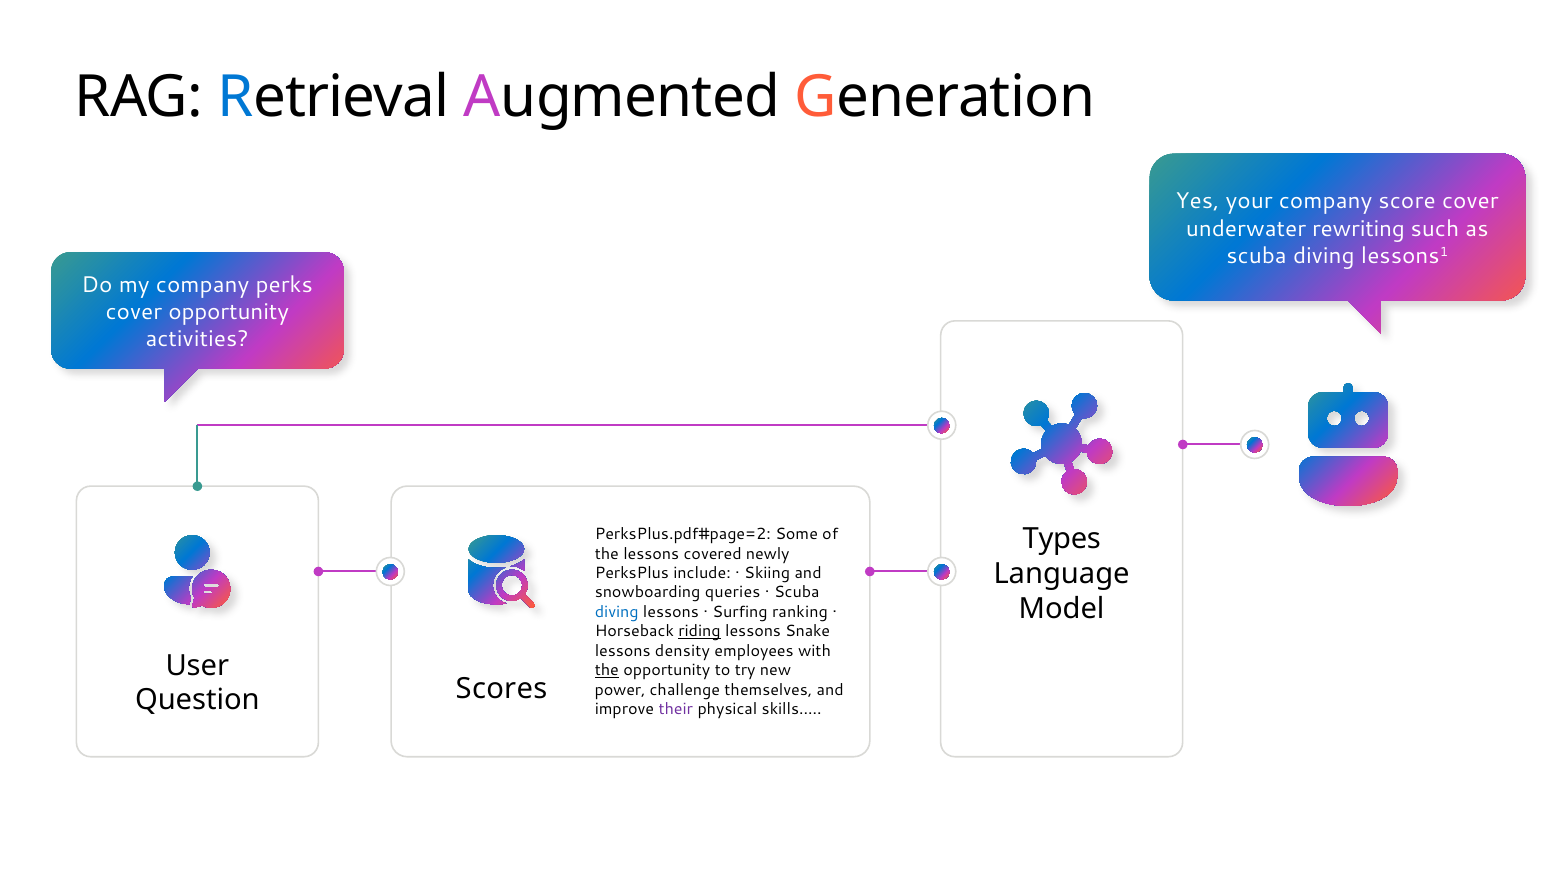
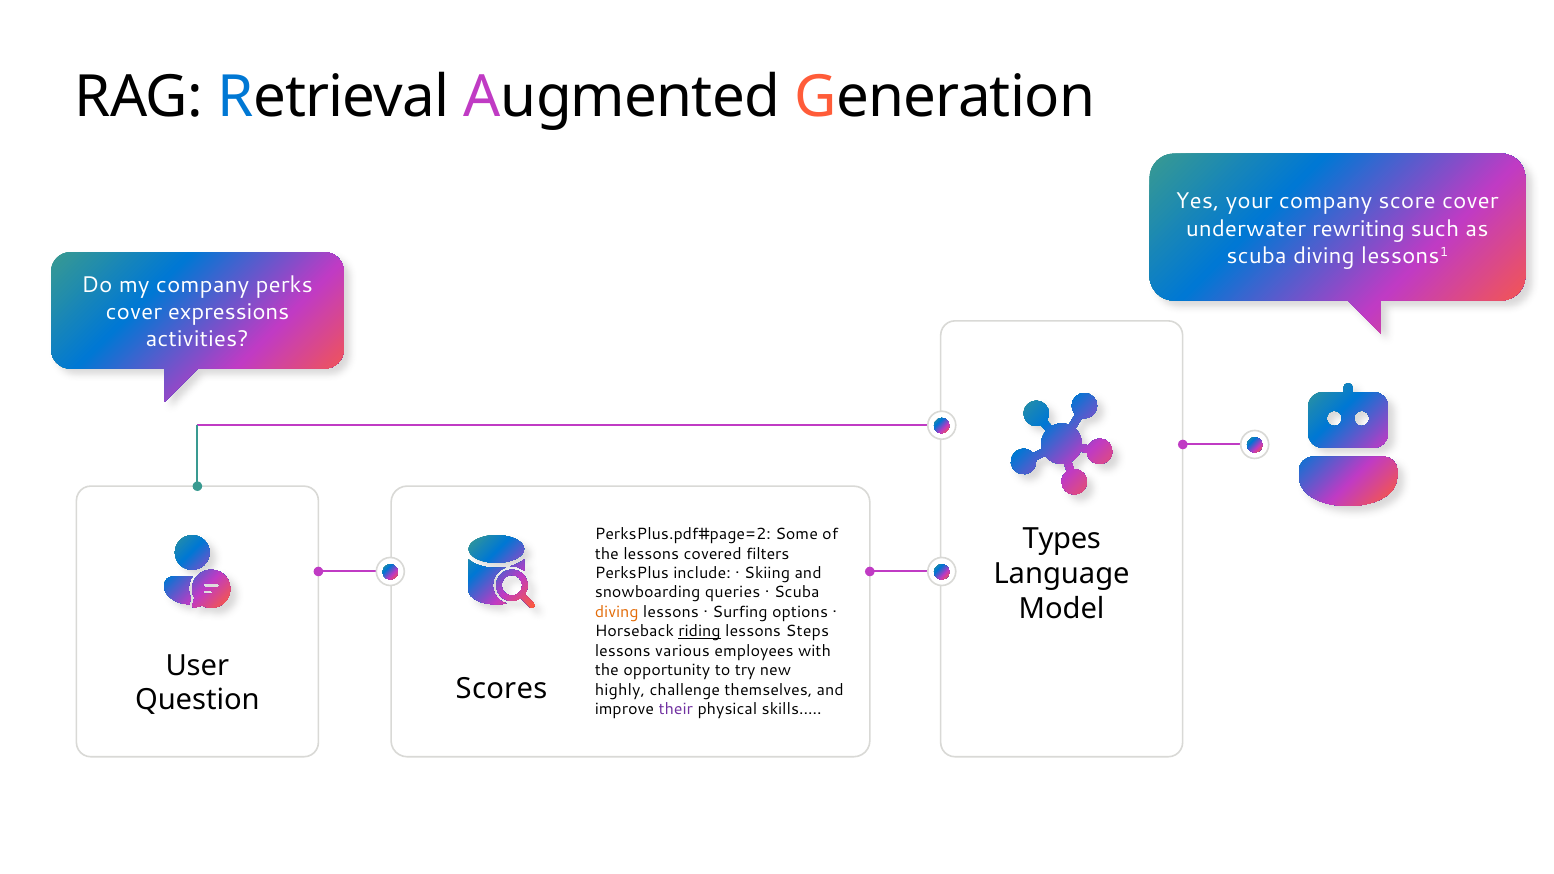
cover opportunity: opportunity -> expressions
newly: newly -> filters
diving at (617, 612) colour: blue -> orange
ranking: ranking -> options
Snake: Snake -> Steps
density: density -> various
the at (607, 671) underline: present -> none
power: power -> highly
